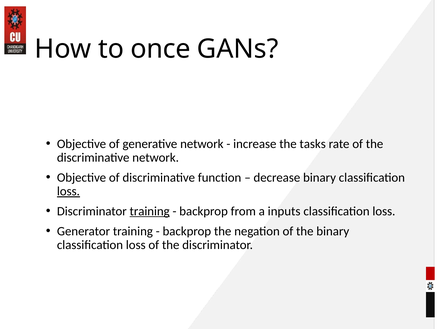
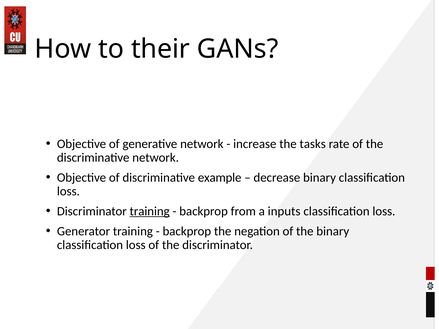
once: once -> their
function: function -> example
loss at (68, 192) underline: present -> none
